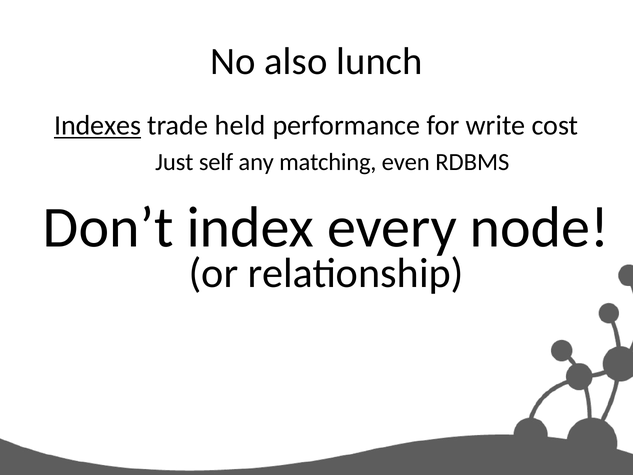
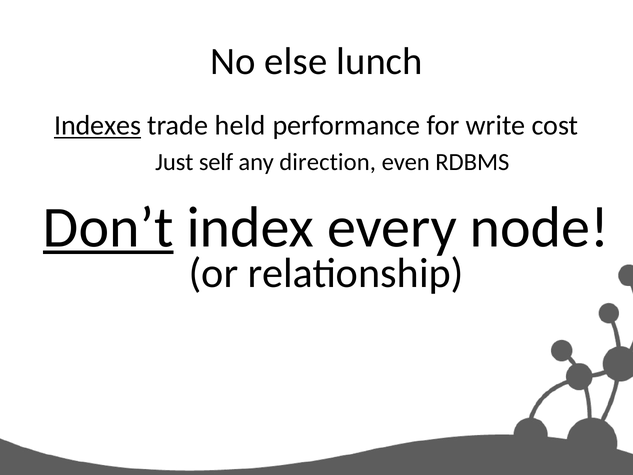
also: also -> else
matching: matching -> direction
Don’t underline: none -> present
